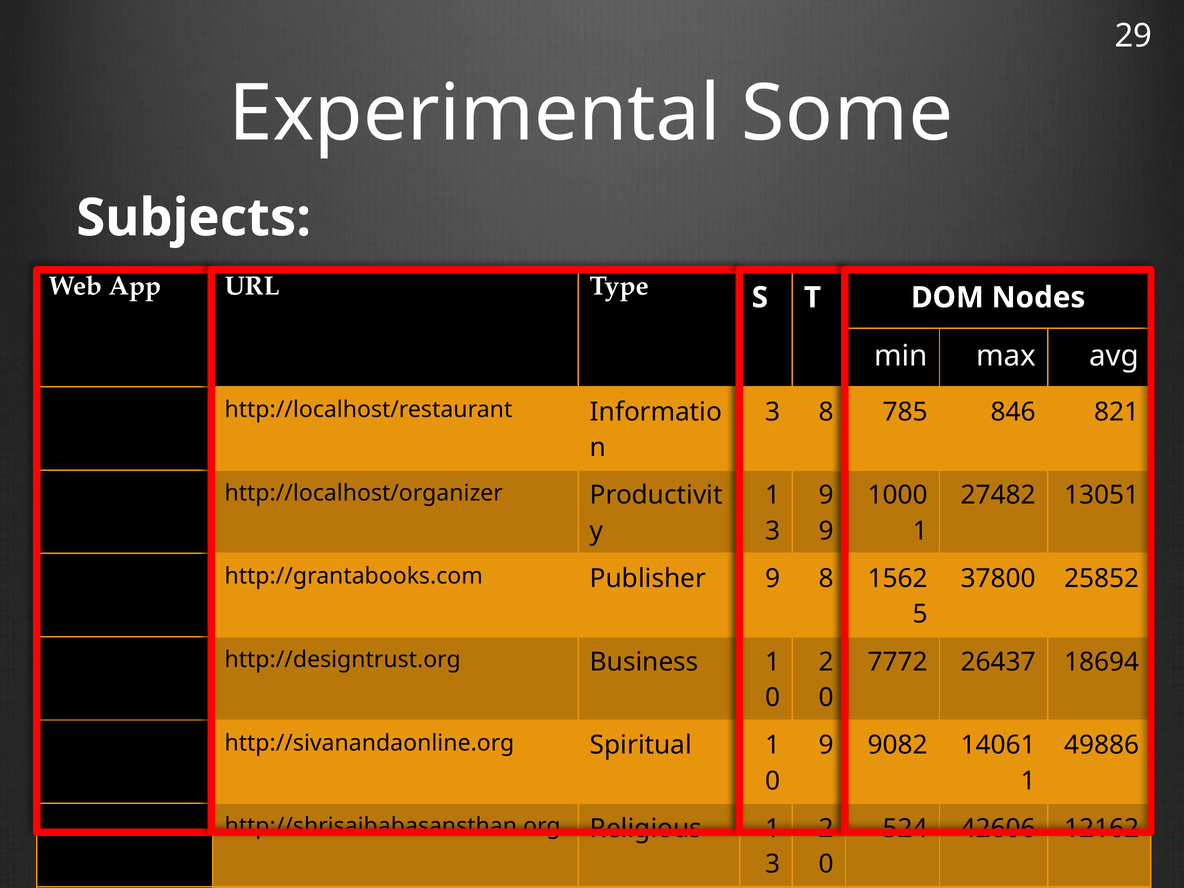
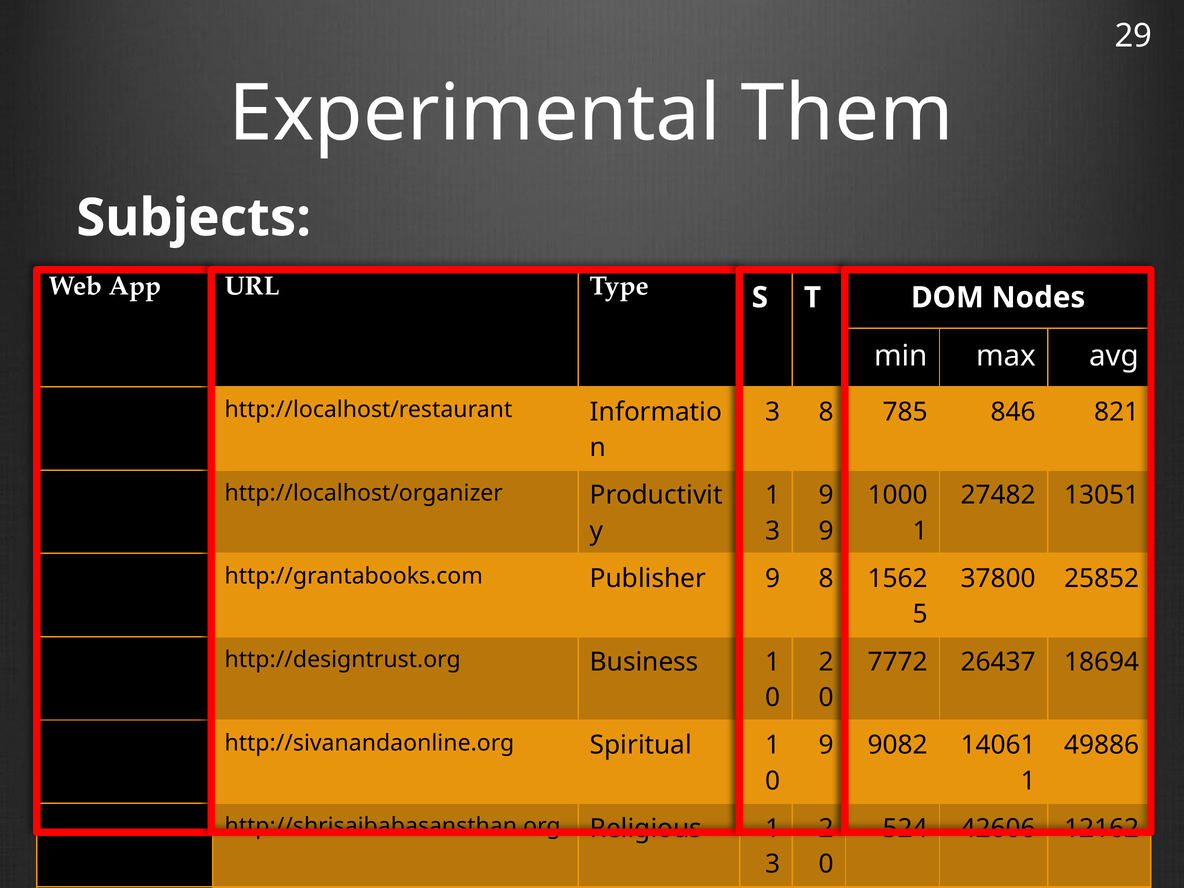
Some: Some -> Them
